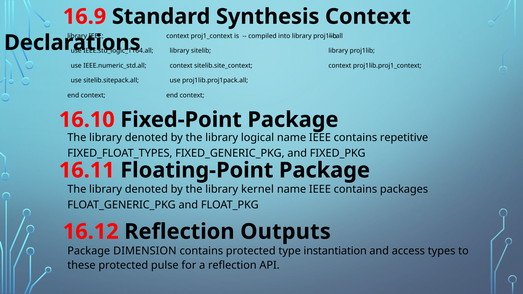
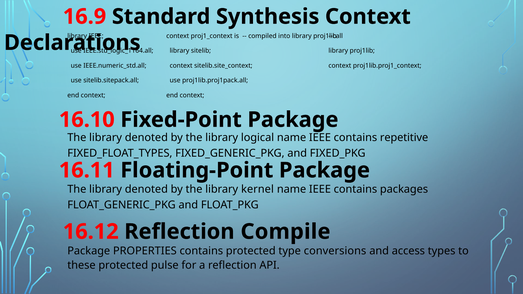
Outputs: Outputs -> Compile
DIMENSION: DIMENSION -> PROPERTIES
instantiation: instantiation -> conversions
